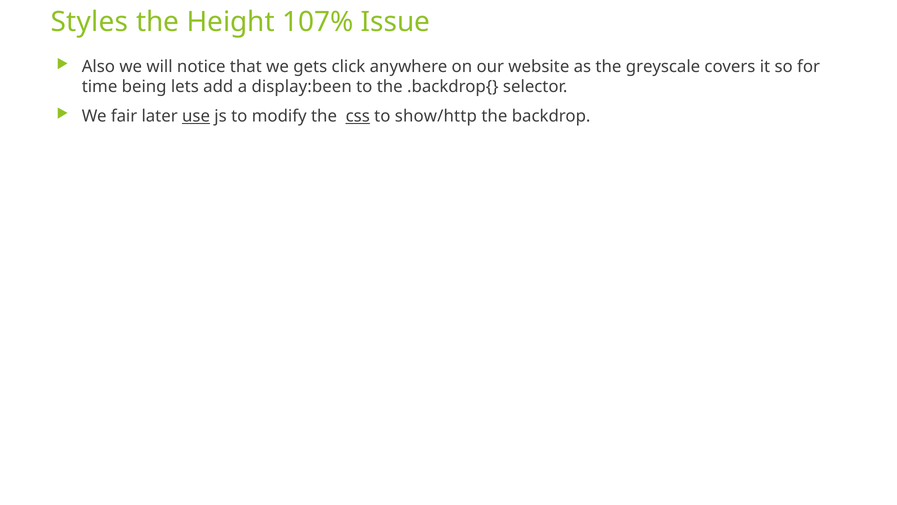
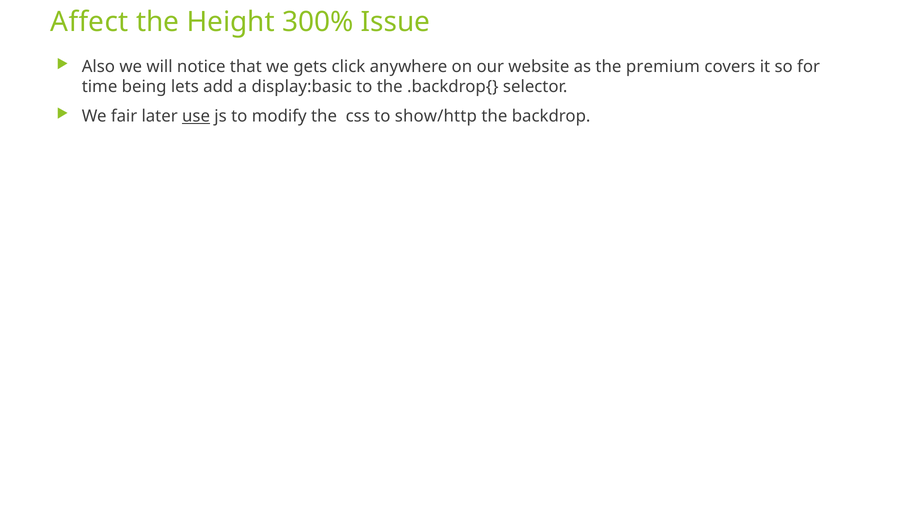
Styles: Styles -> Affect
107%: 107% -> 300%
greyscale: greyscale -> premium
display:been: display:been -> display:basic
css underline: present -> none
